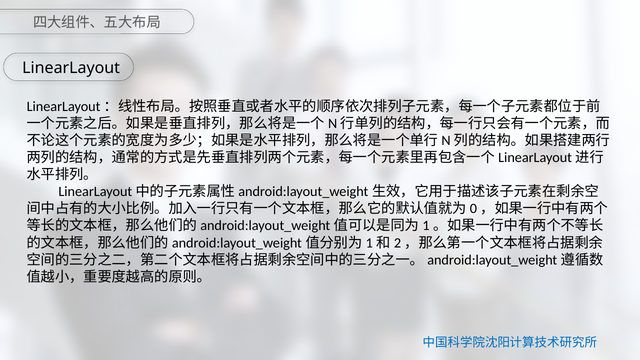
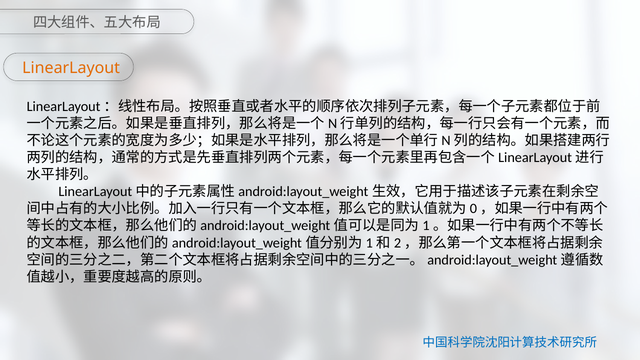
LinearLayout colour: black -> orange
